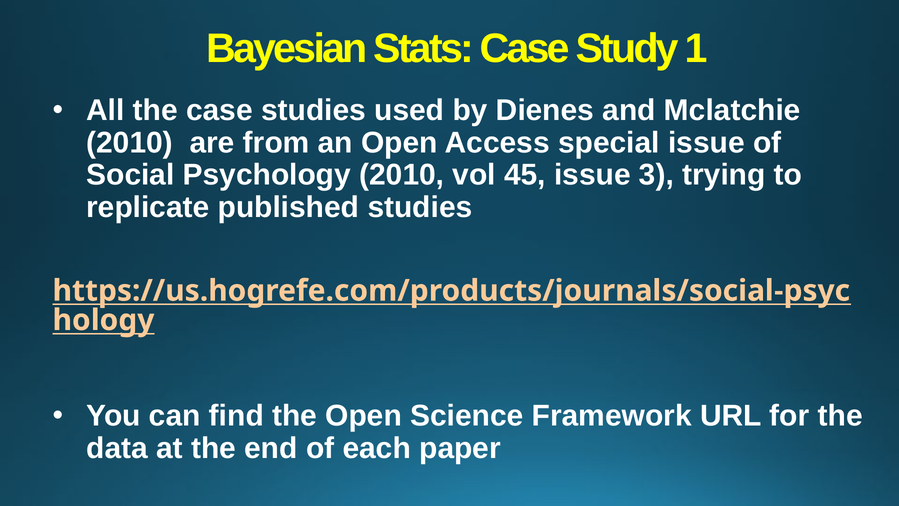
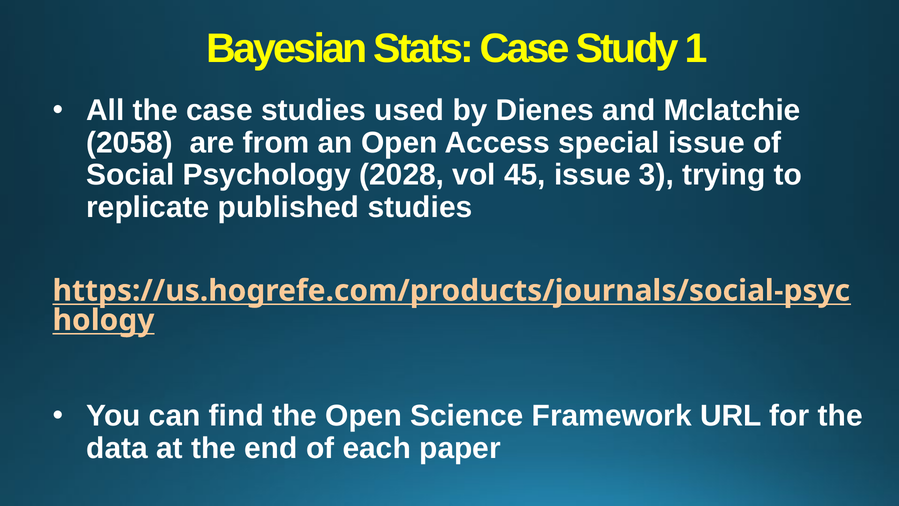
2010 at (130, 143): 2010 -> 2058
Psychology 2010: 2010 -> 2028
